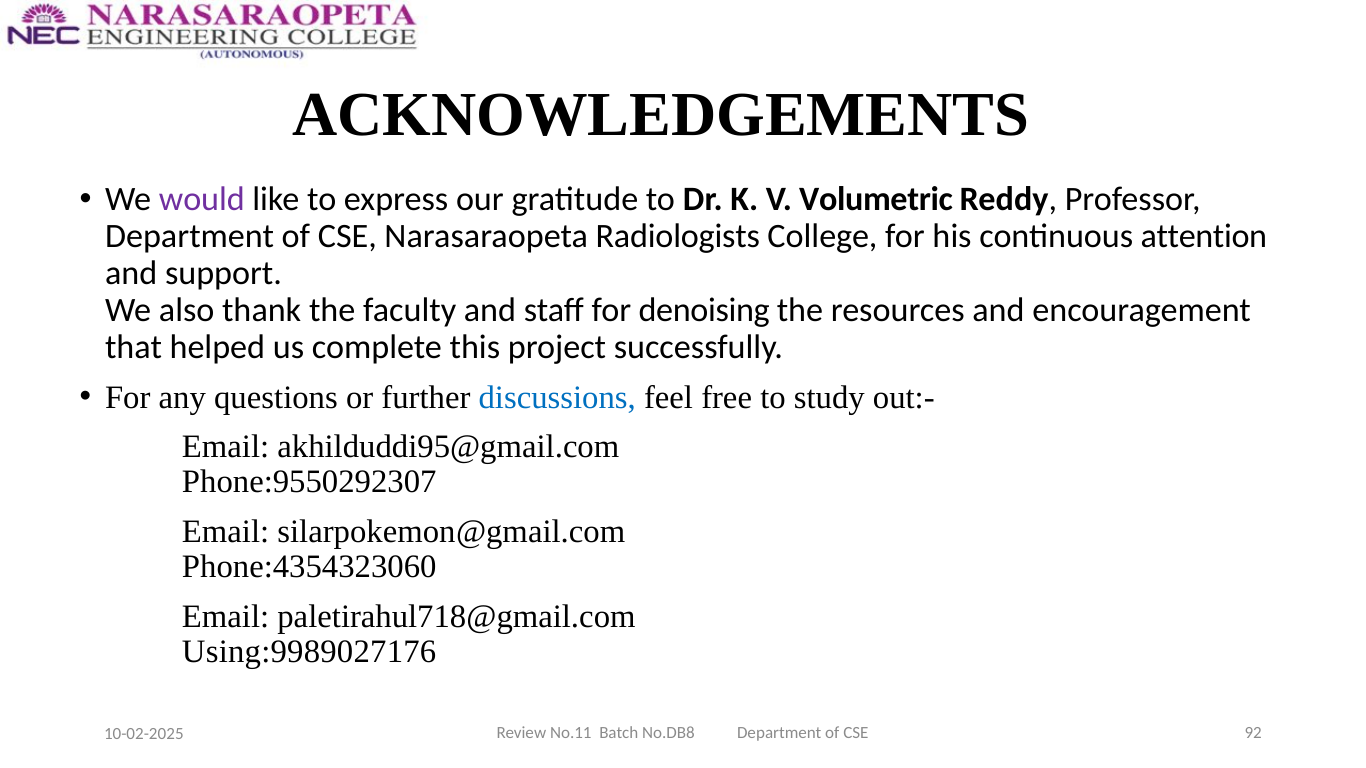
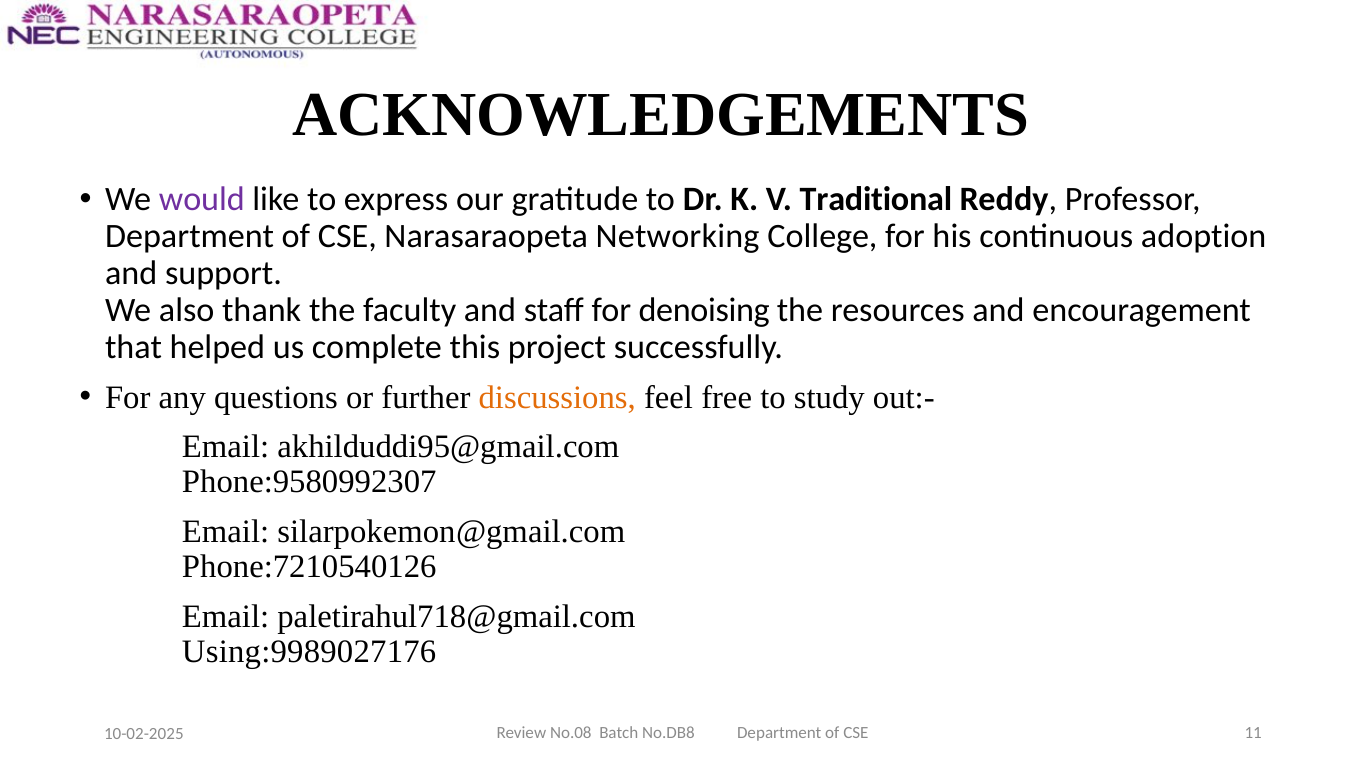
Volumetric: Volumetric -> Traditional
Radiologists: Radiologists -> Networking
attention: attention -> adoption
discussions colour: blue -> orange
Phone:9550292307: Phone:9550292307 -> Phone:9580992307
Phone:4354323060: Phone:4354323060 -> Phone:7210540126
No.11: No.11 -> No.08
92: 92 -> 11
